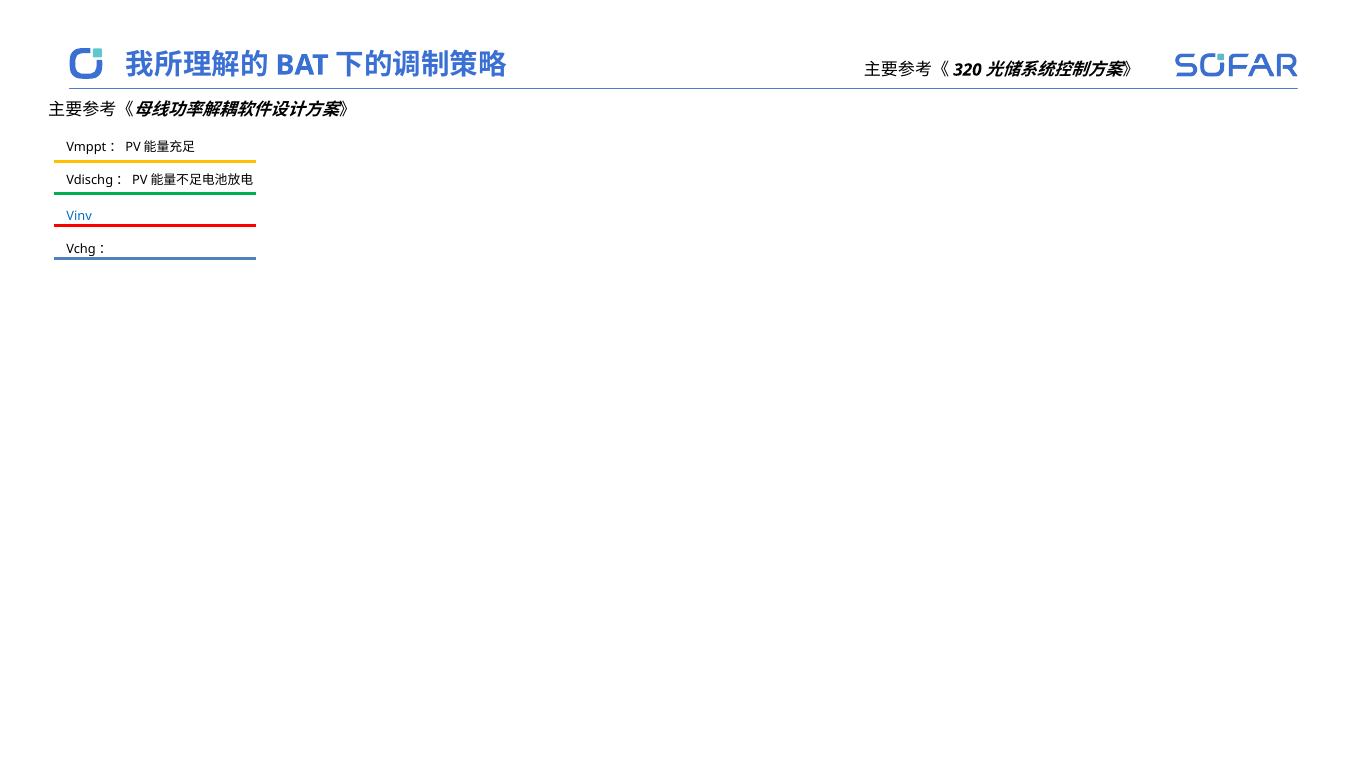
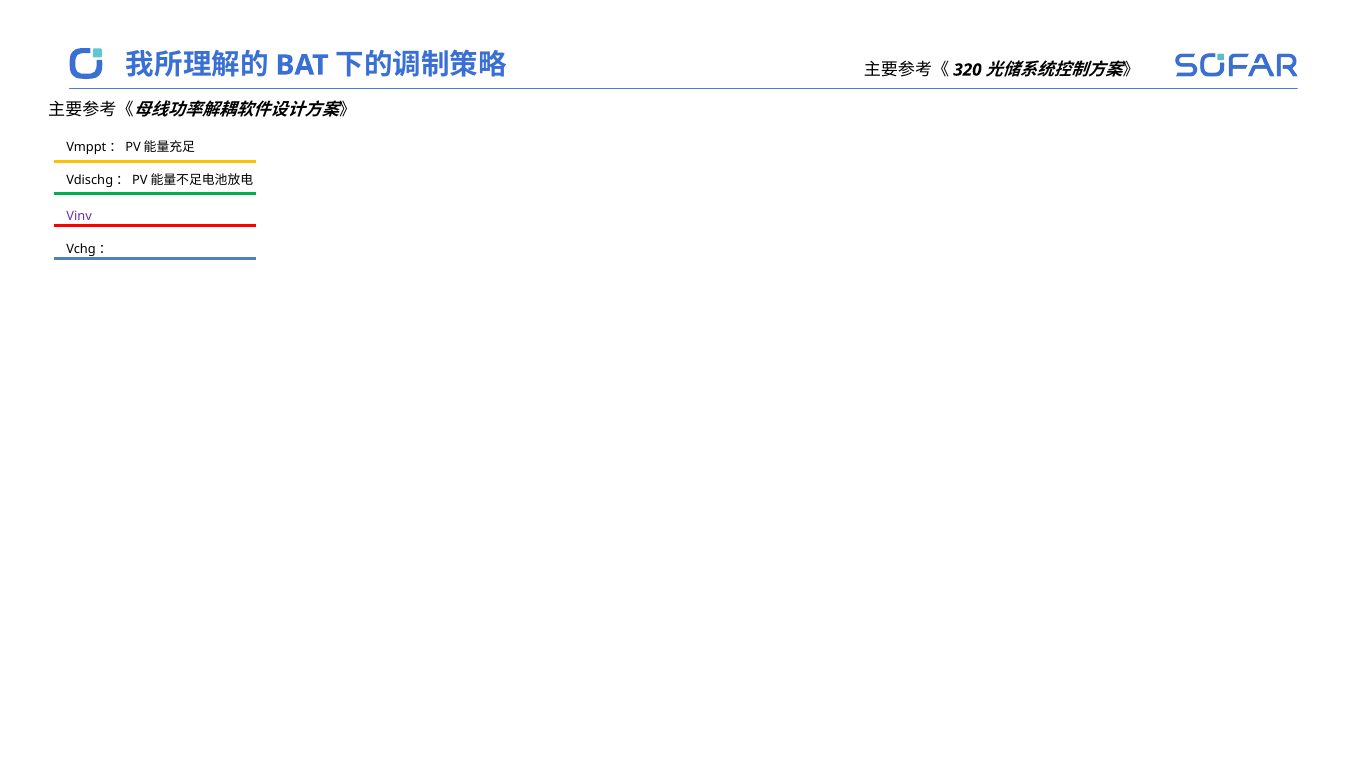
Vinv colour: blue -> purple
